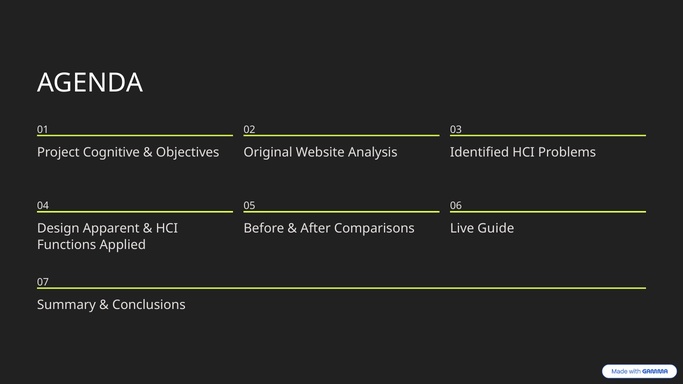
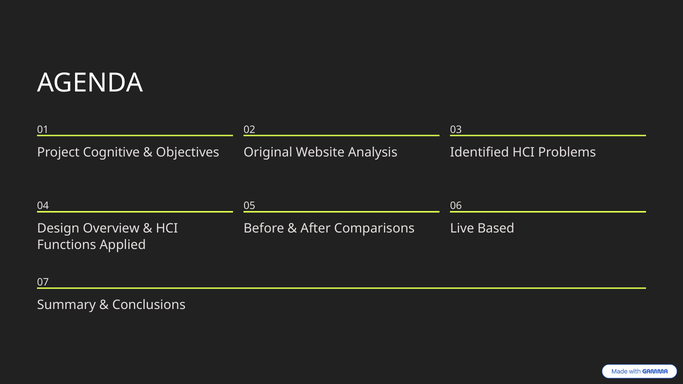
Apparent: Apparent -> Overview
Guide: Guide -> Based
